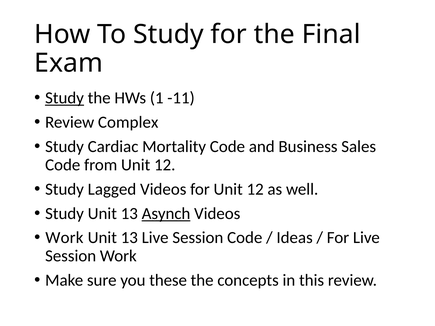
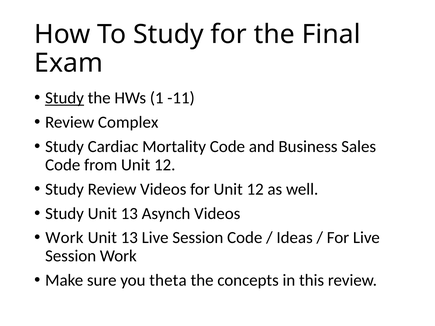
Study Lagged: Lagged -> Review
Asynch underline: present -> none
these: these -> theta
